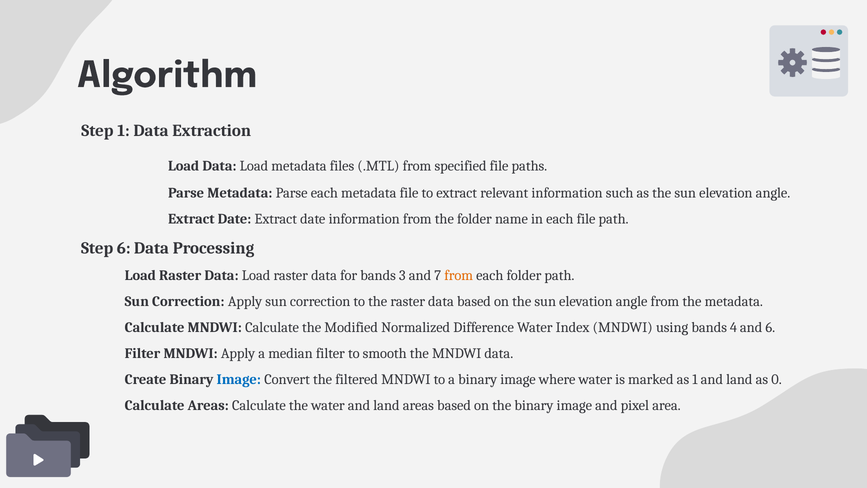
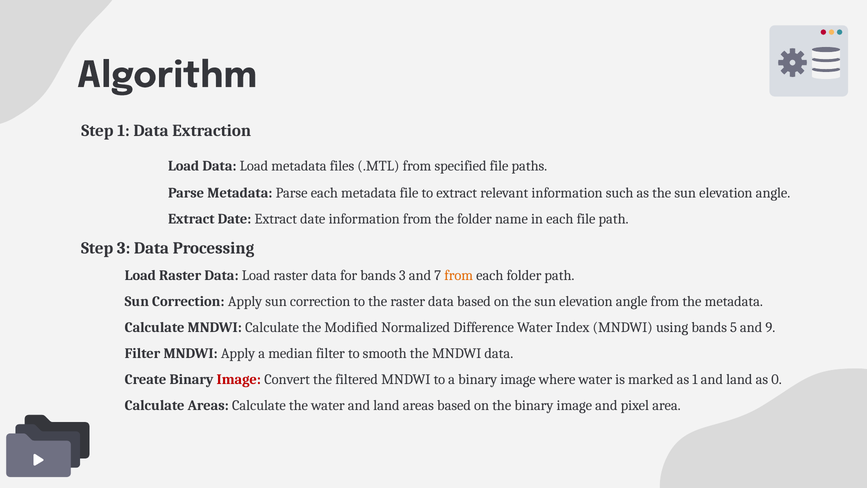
Step 6: 6 -> 3
4: 4 -> 5
and 6: 6 -> 9
Image at (239, 379) colour: blue -> red
